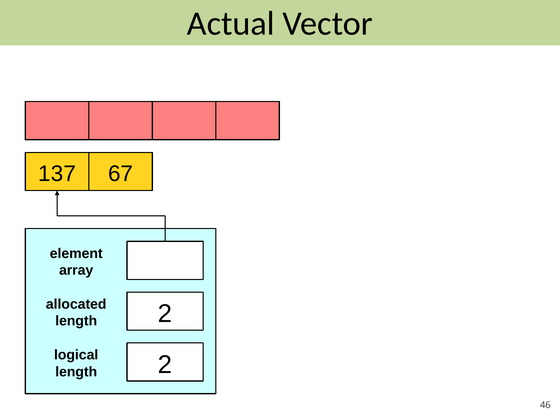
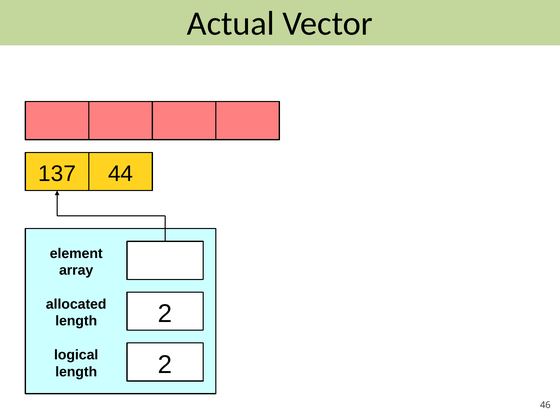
67: 67 -> 44
